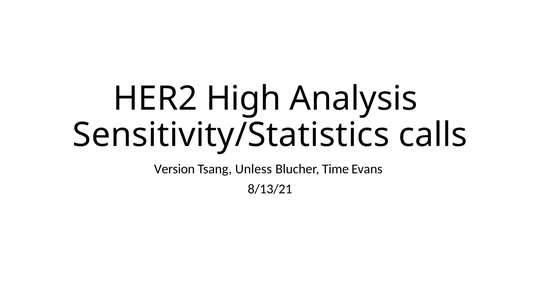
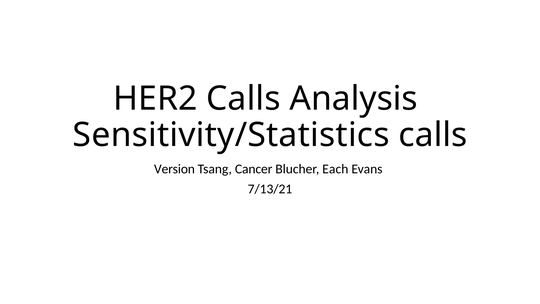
HER2 High: High -> Calls
Unless: Unless -> Cancer
Time: Time -> Each
8/13/21: 8/13/21 -> 7/13/21
